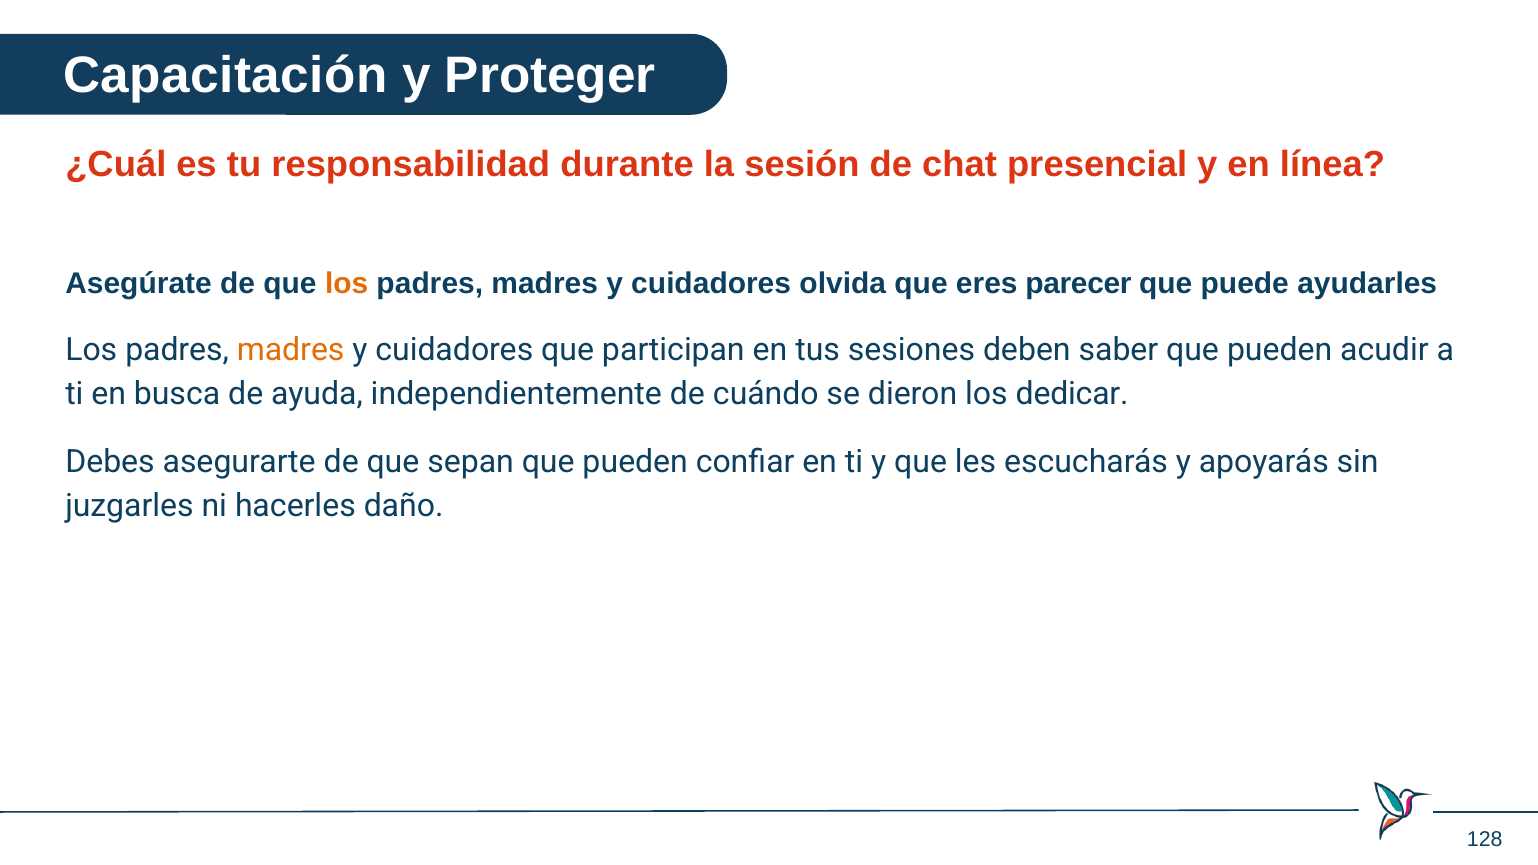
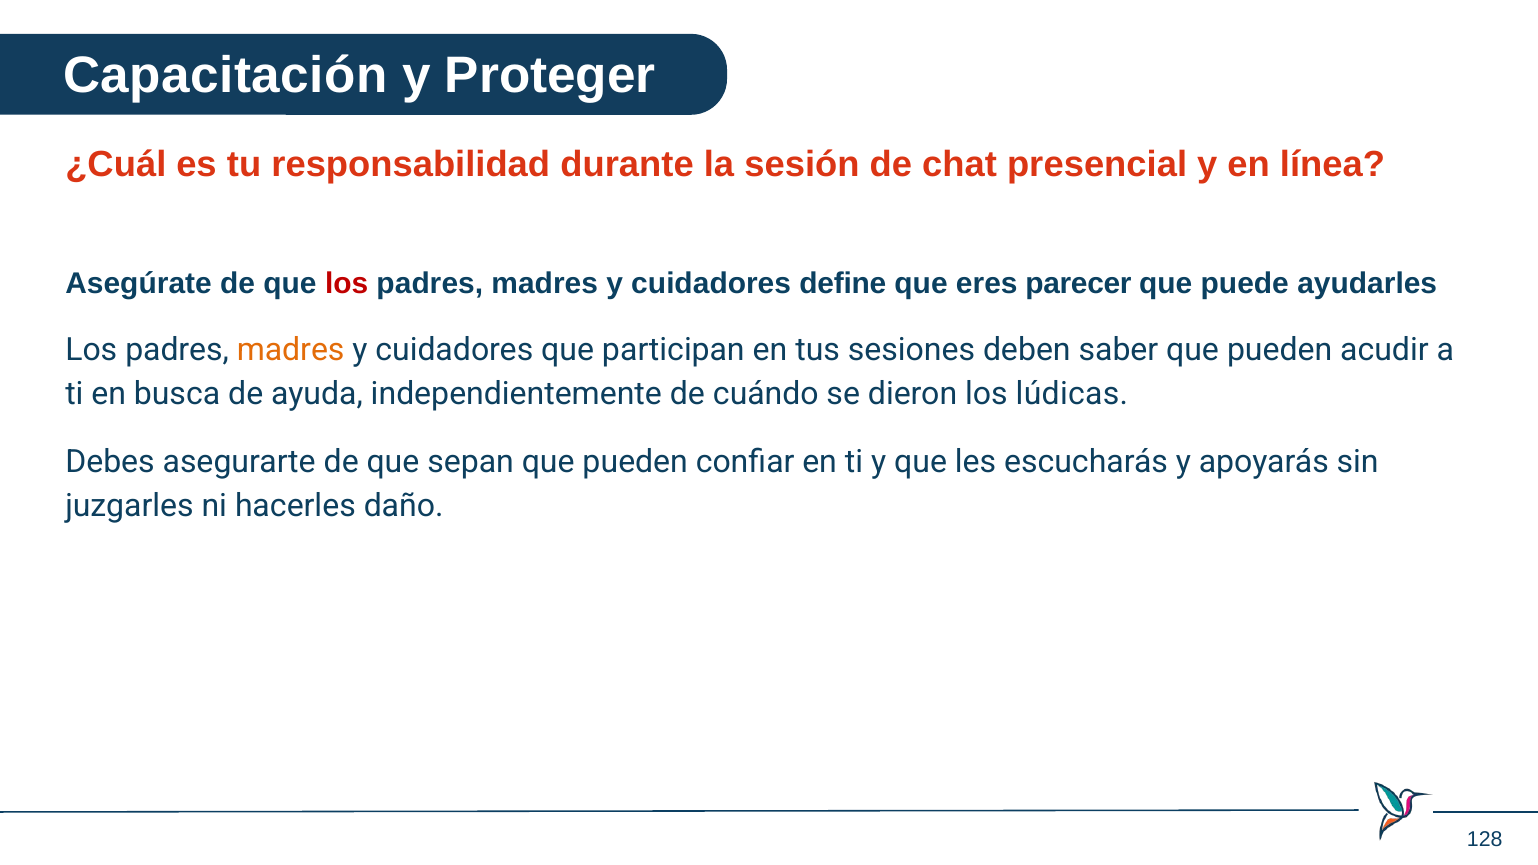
los at (347, 284) colour: orange -> red
olvida: olvida -> define
dedicar: dedicar -> lúdicas
